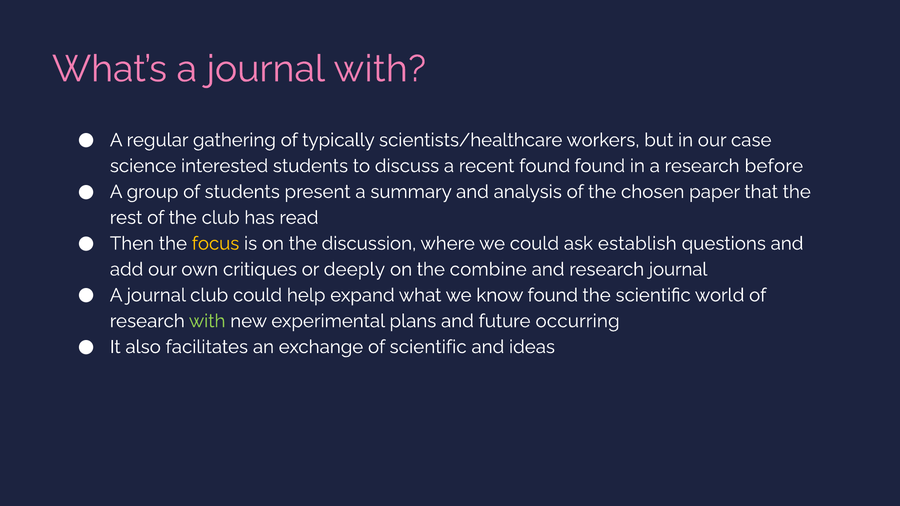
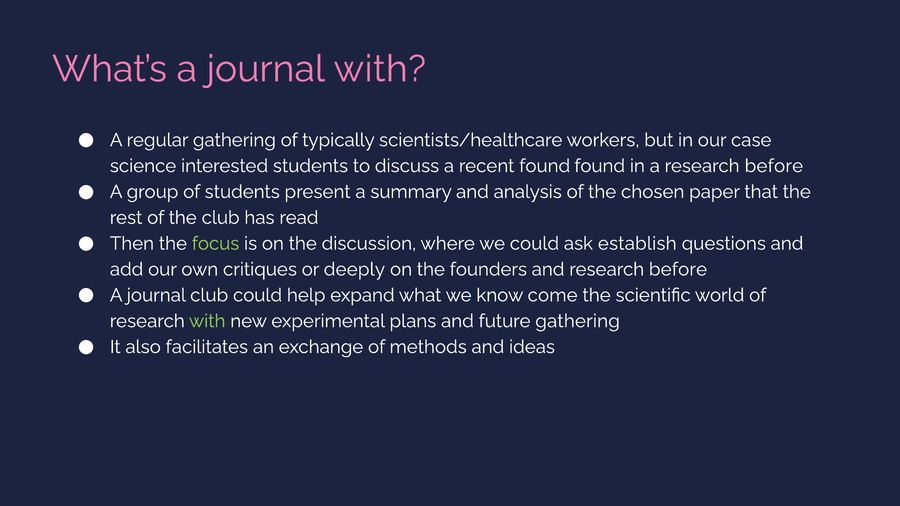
focus colour: yellow -> light green
combine: combine -> founders
and research journal: journal -> before
know found: found -> come
future occurring: occurring -> gathering
of scientific: scientific -> methods
